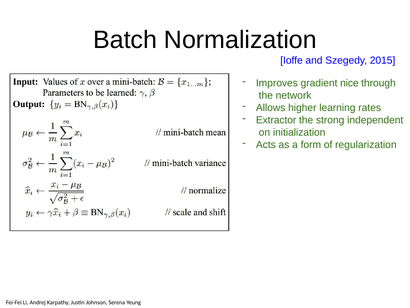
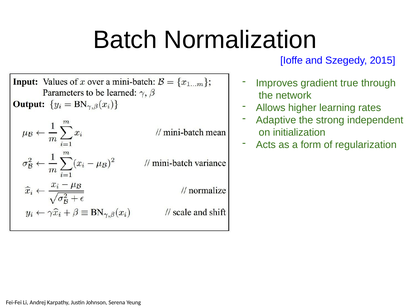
nice: nice -> true
Extractor: Extractor -> Adaptive
